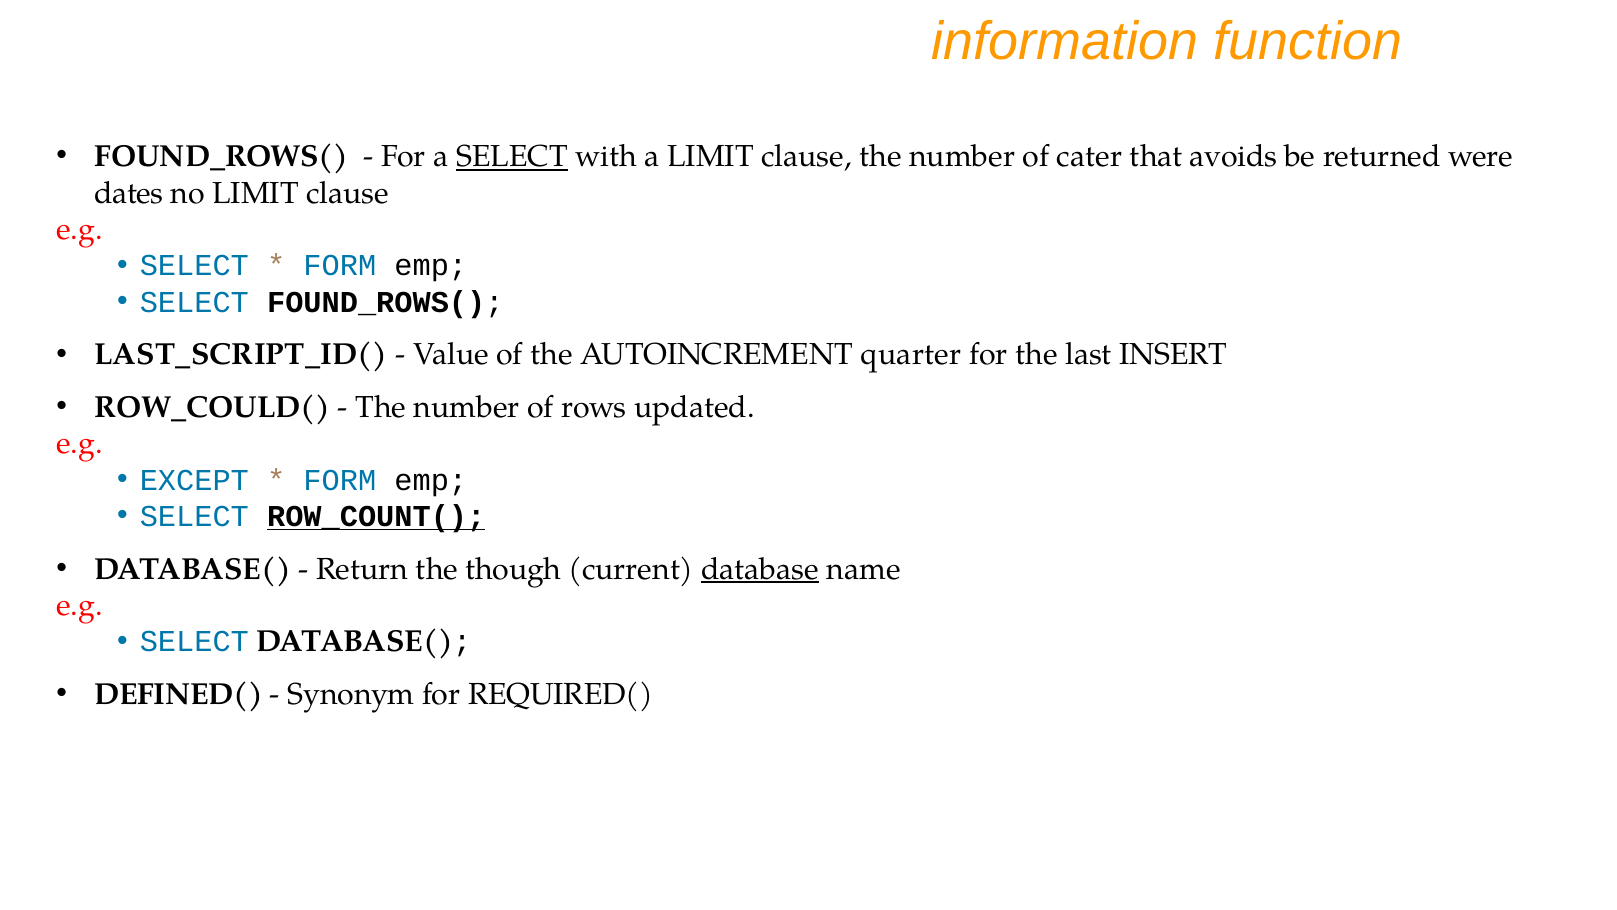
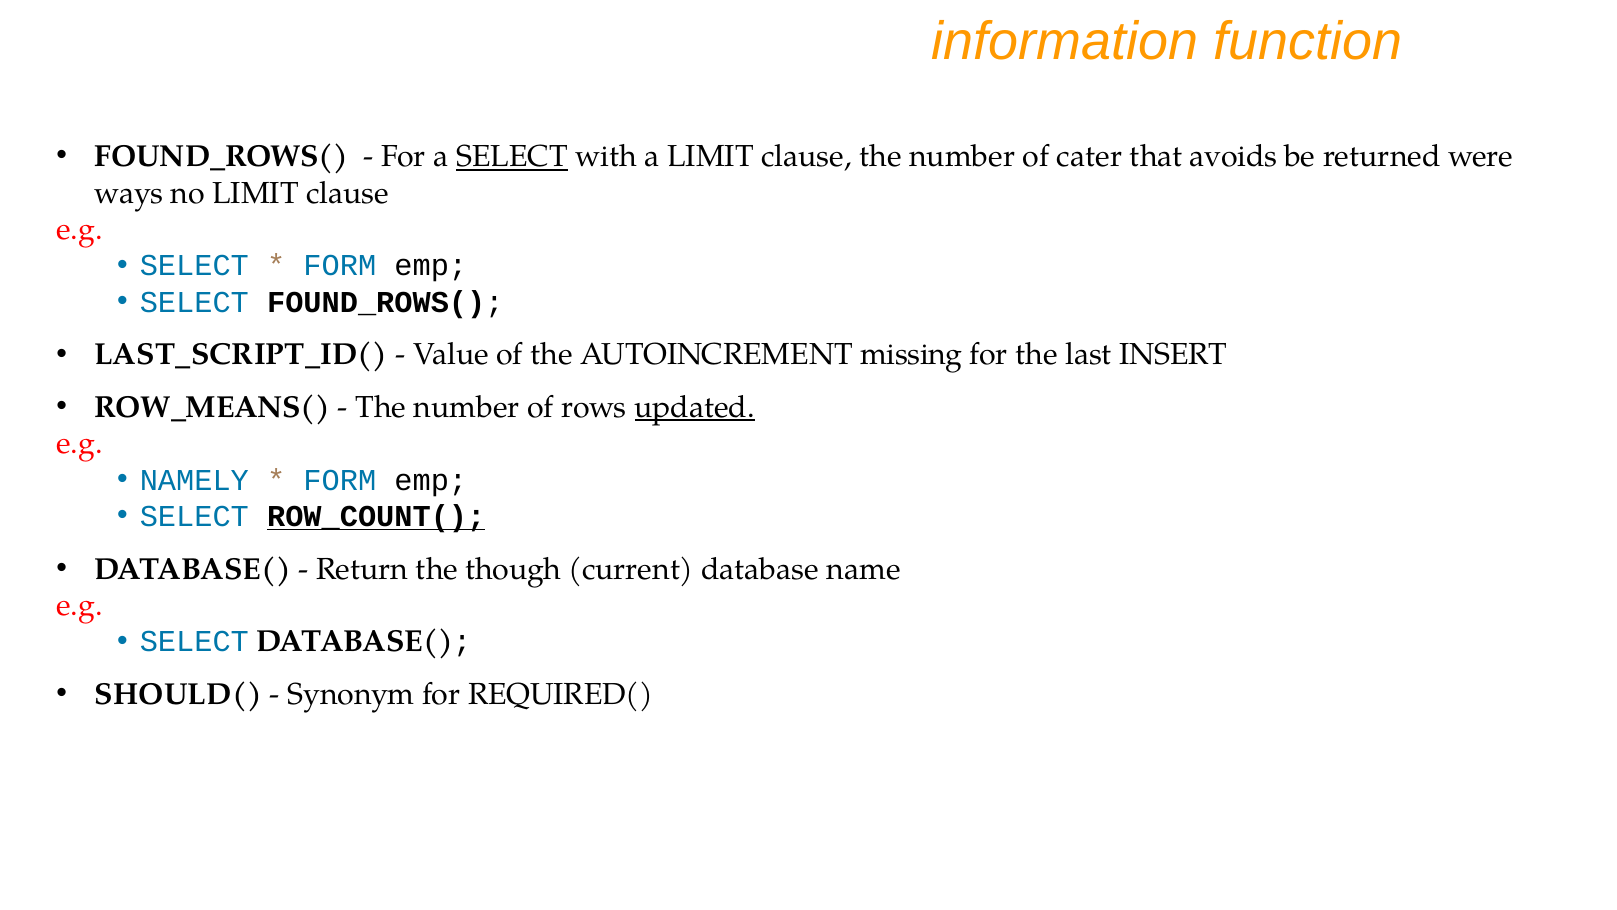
dates: dates -> ways
quarter: quarter -> missing
ROW_COULD(: ROW_COULD( -> ROW_MEANS(
updated underline: none -> present
EXCEPT: EXCEPT -> NAMELY
database underline: present -> none
DEFINED(: DEFINED( -> SHOULD(
